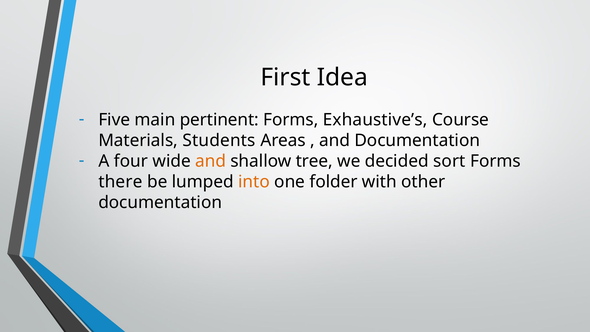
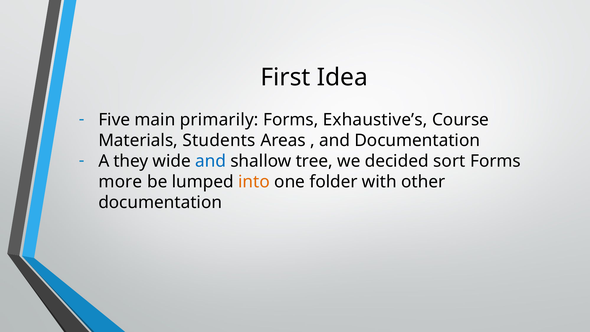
pertinent: pertinent -> primarily
four: four -> they
and at (211, 161) colour: orange -> blue
there: there -> more
